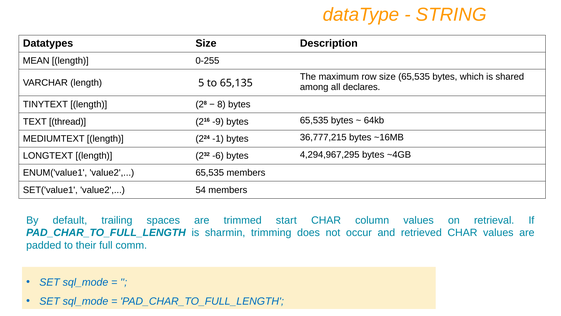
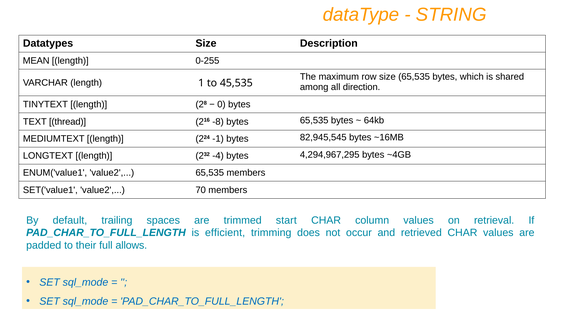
5: 5 -> 1
65,135: 65,135 -> 45,535
declares: declares -> direction
8: 8 -> 0
-9: -9 -> -8
36,777,215: 36,777,215 -> 82,945,545
-6: -6 -> -4
54: 54 -> 70
sharmin: sharmin -> efficient
comm: comm -> allows
